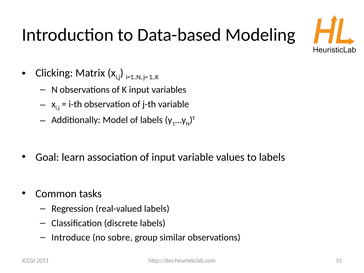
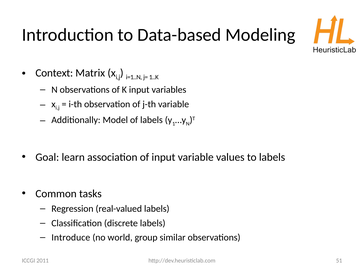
Clicking: Clicking -> Context
sobre: sobre -> world
